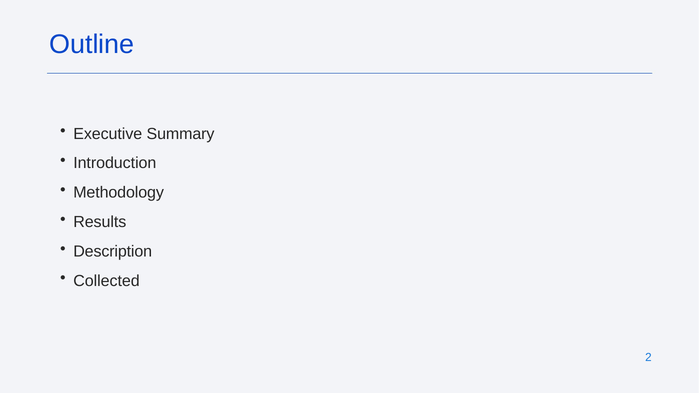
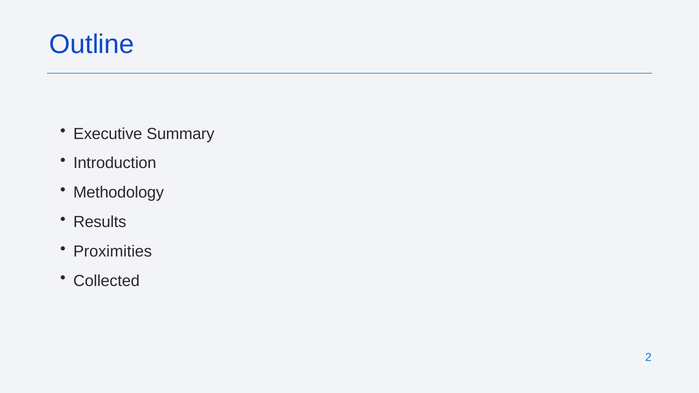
Description: Description -> Proximities
